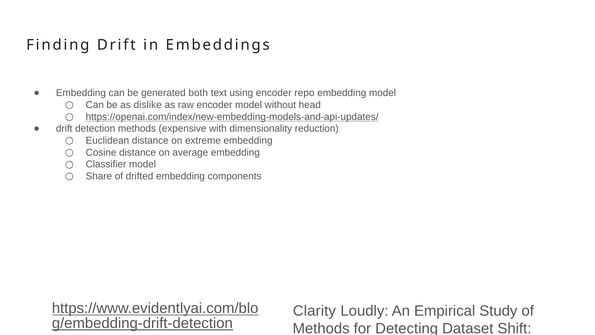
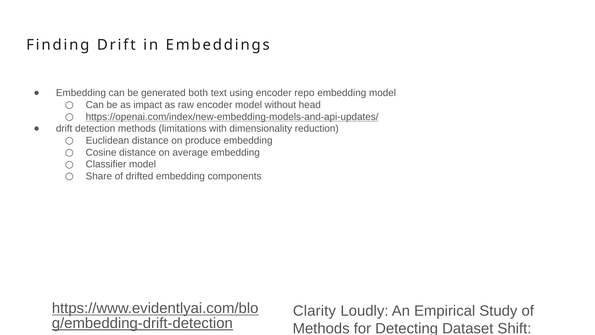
dislike: dislike -> impact
expensive: expensive -> limitations
extreme: extreme -> produce
